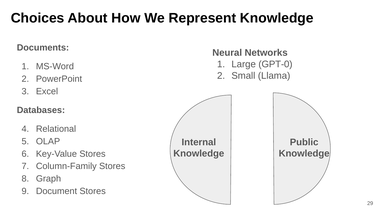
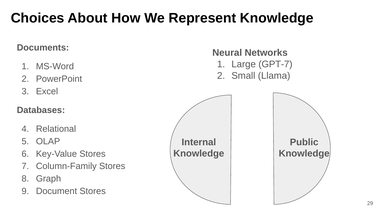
GPT-0: GPT-0 -> GPT-7
